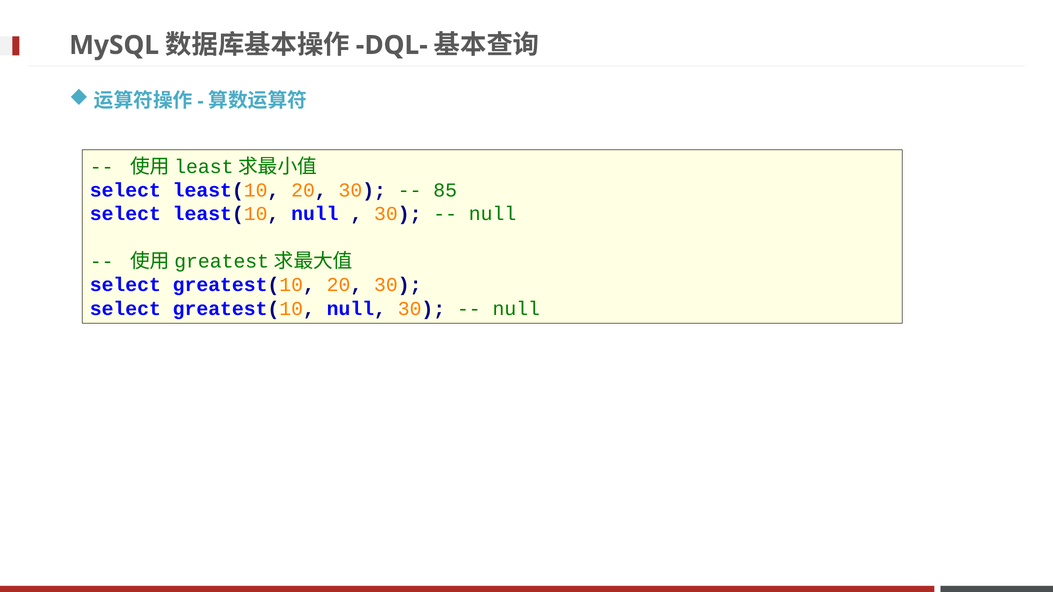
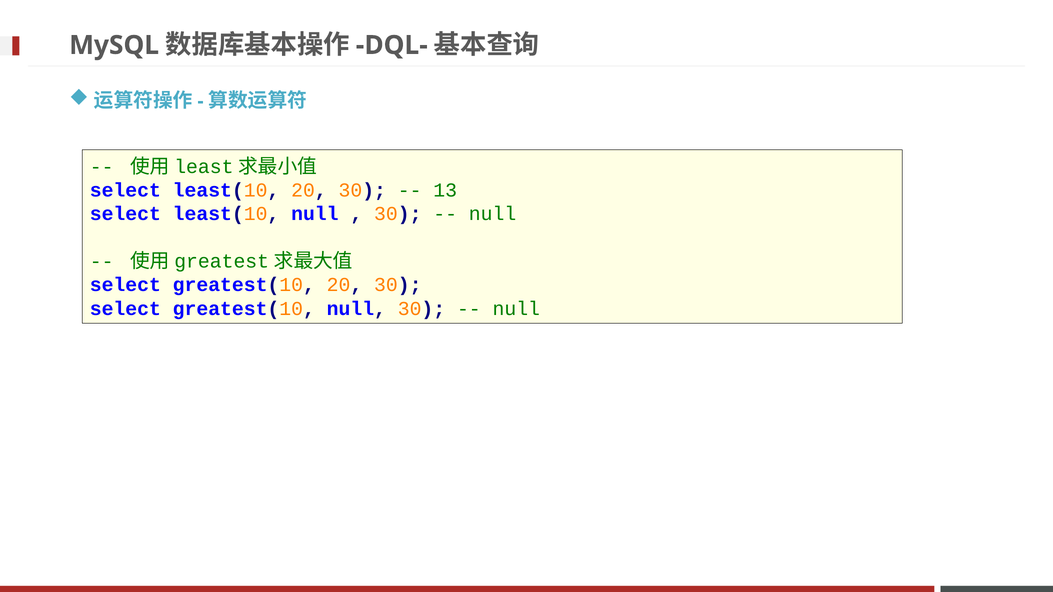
85: 85 -> 13
